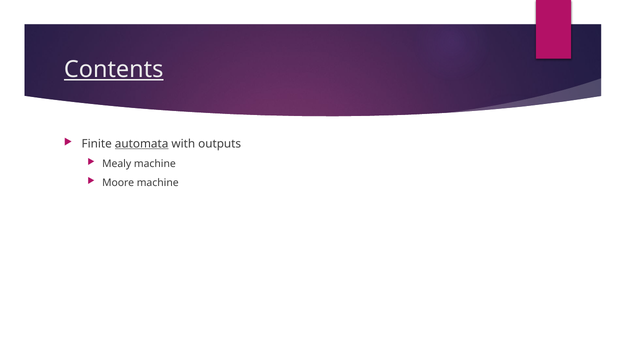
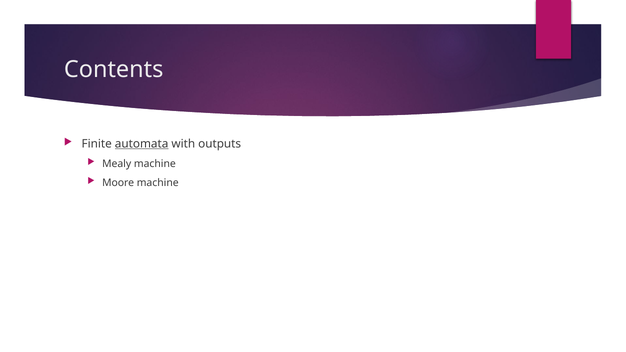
Contents underline: present -> none
